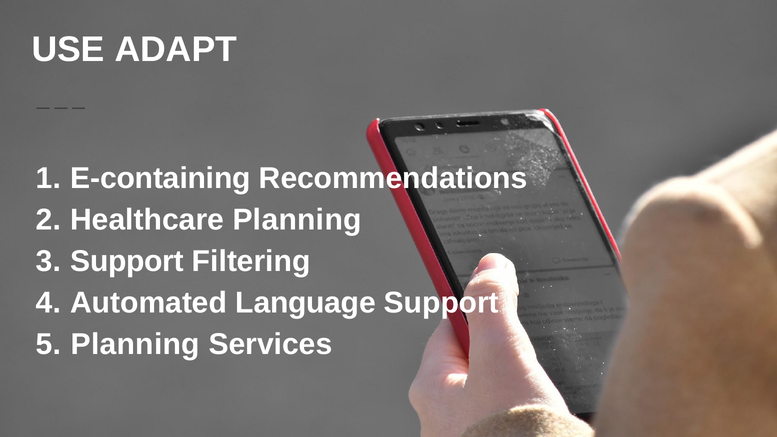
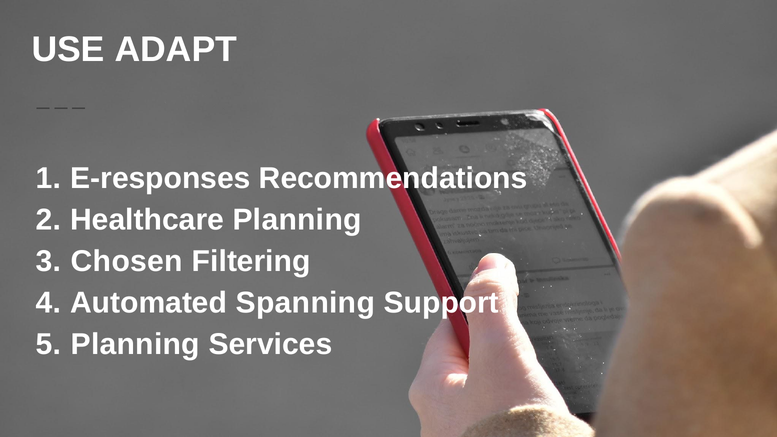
E-containing: E-containing -> E-responses
Support at (127, 261): Support -> Chosen
Language: Language -> Spanning
